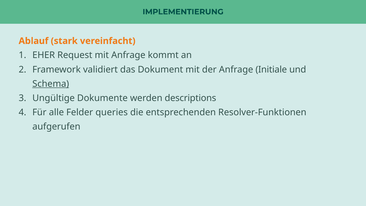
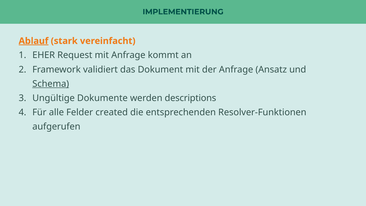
Ablauf underline: none -> present
Initiale: Initiale -> Ansatz
queries: queries -> created
